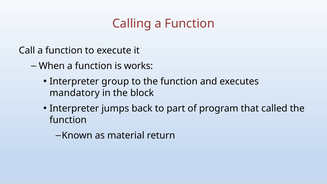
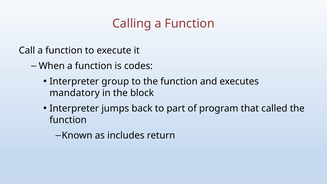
works: works -> codes
material: material -> includes
